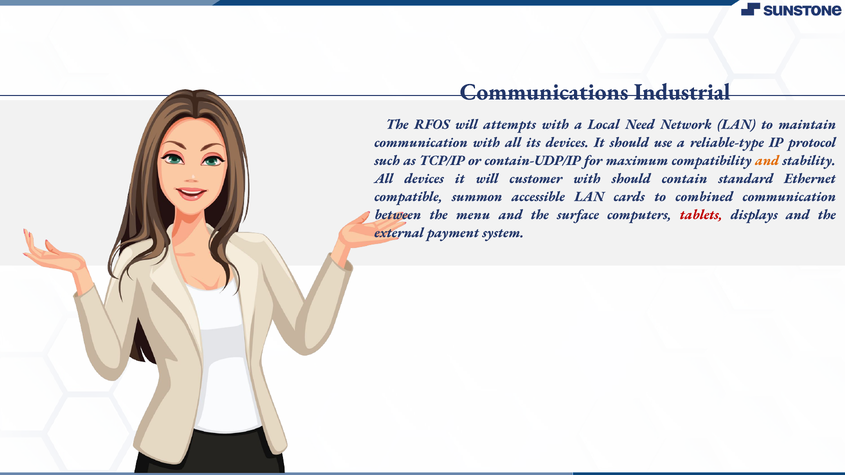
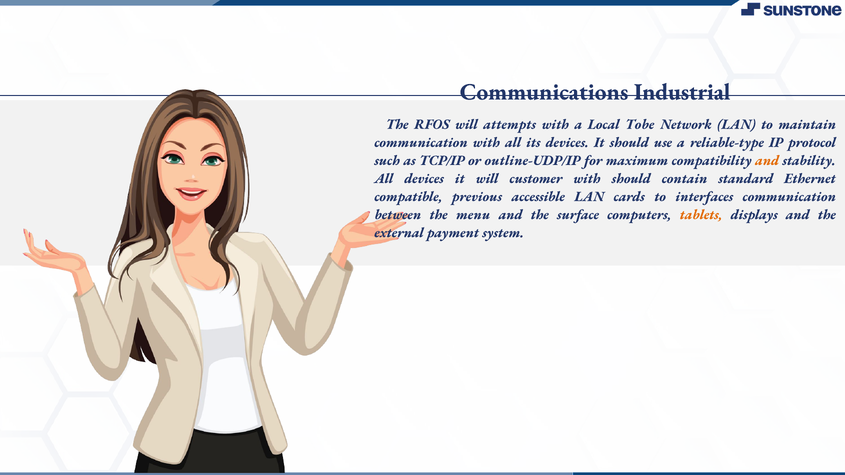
Need: Need -> Tobe
contain-UDP/IP: contain-UDP/IP -> outline-UDP/IP
summon: summon -> previous
combined: combined -> interfaces
tablets colour: red -> orange
